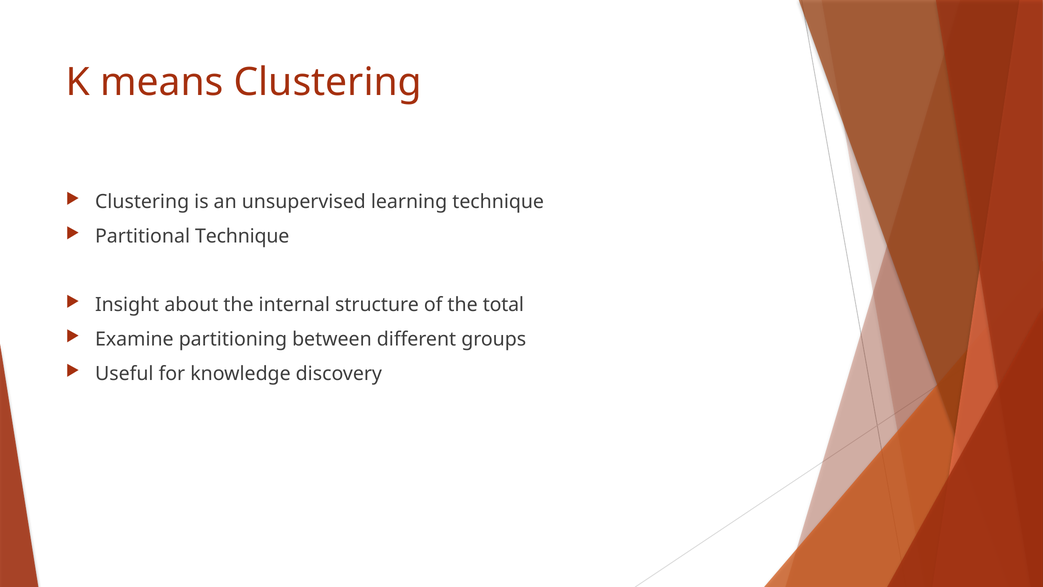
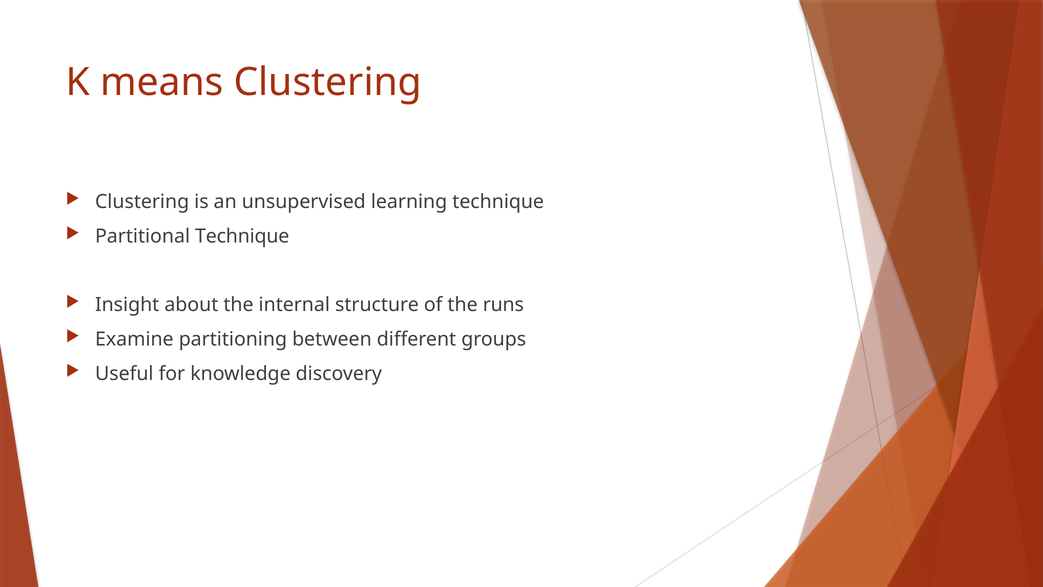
total: total -> runs
